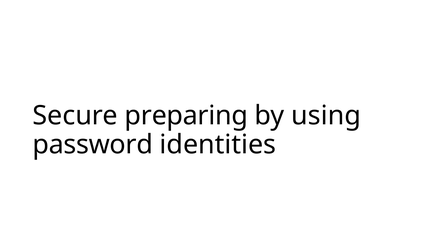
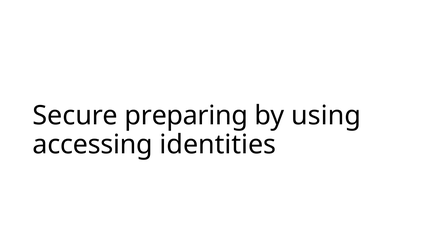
password: password -> accessing
